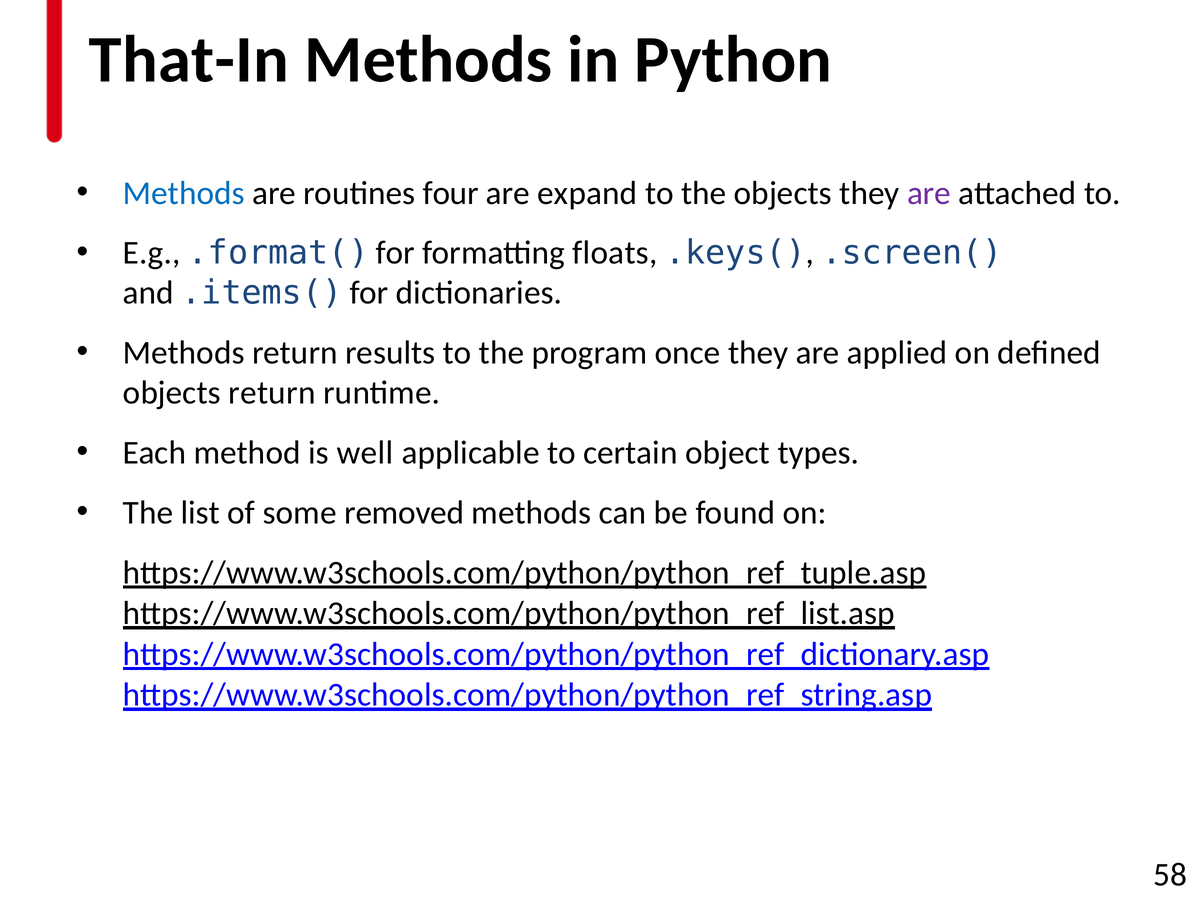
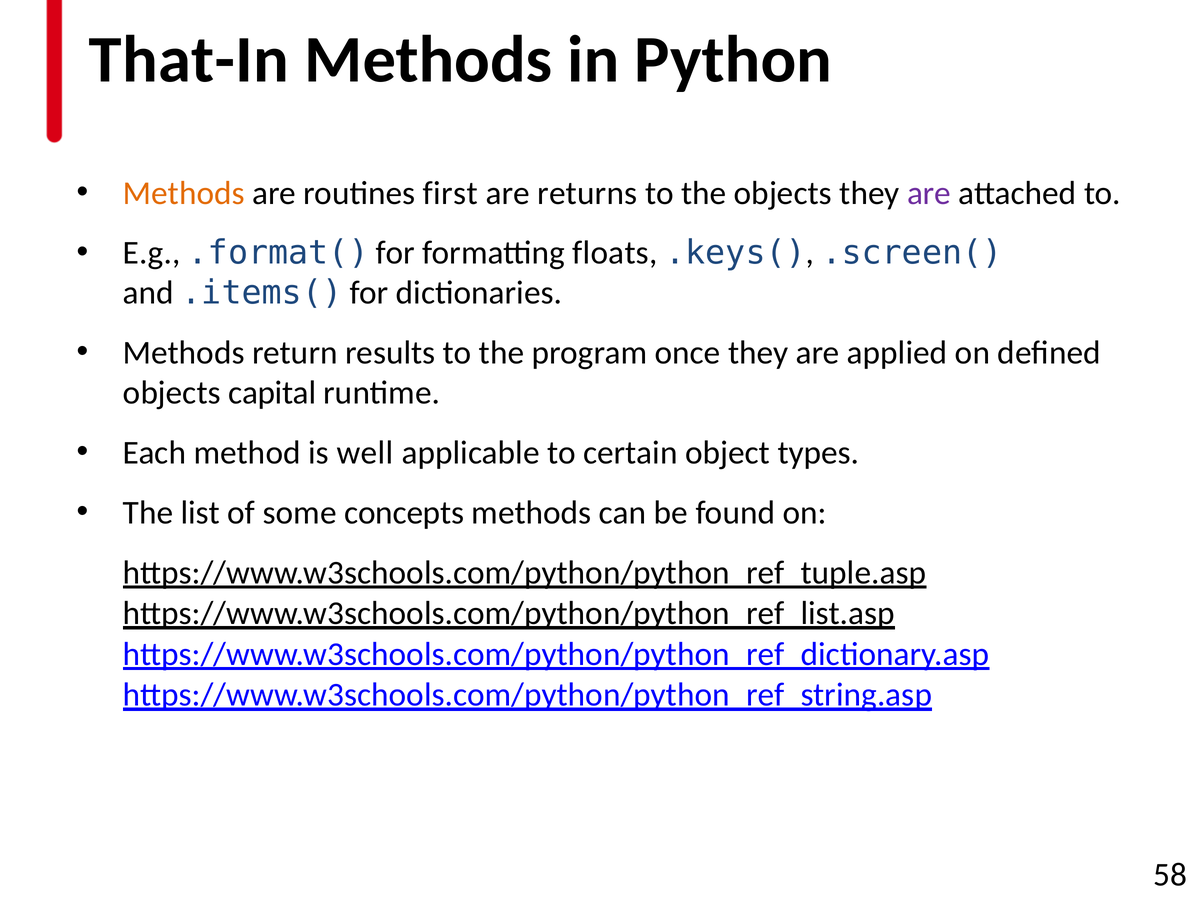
Methods at (184, 193) colour: blue -> orange
four: four -> first
expand: expand -> returns
objects return: return -> capital
removed: removed -> concepts
